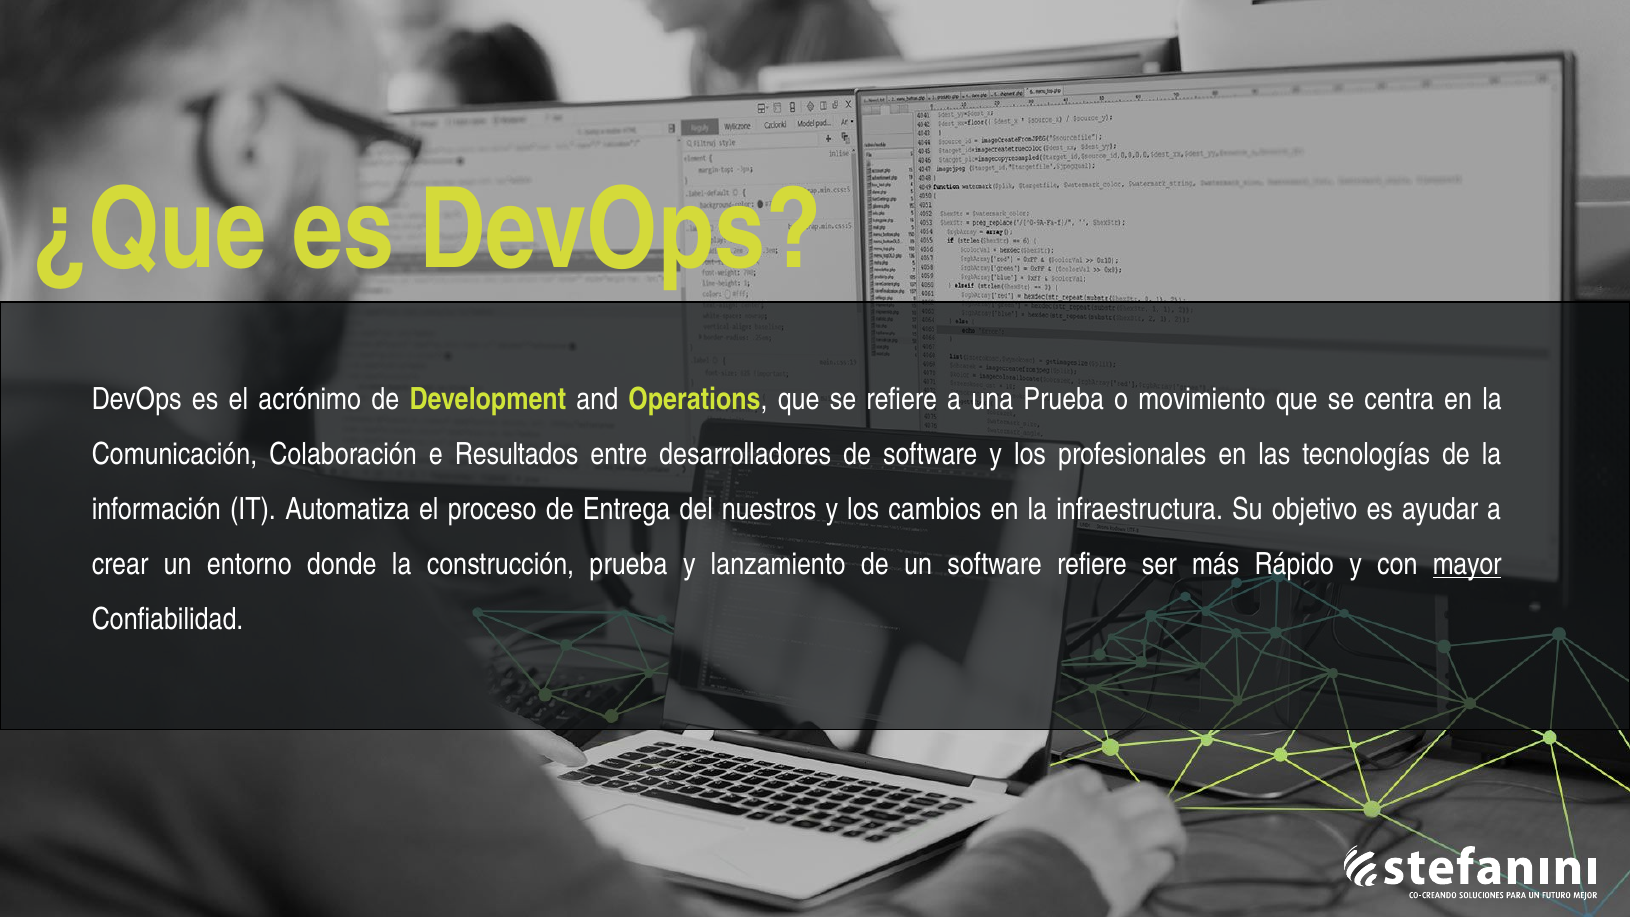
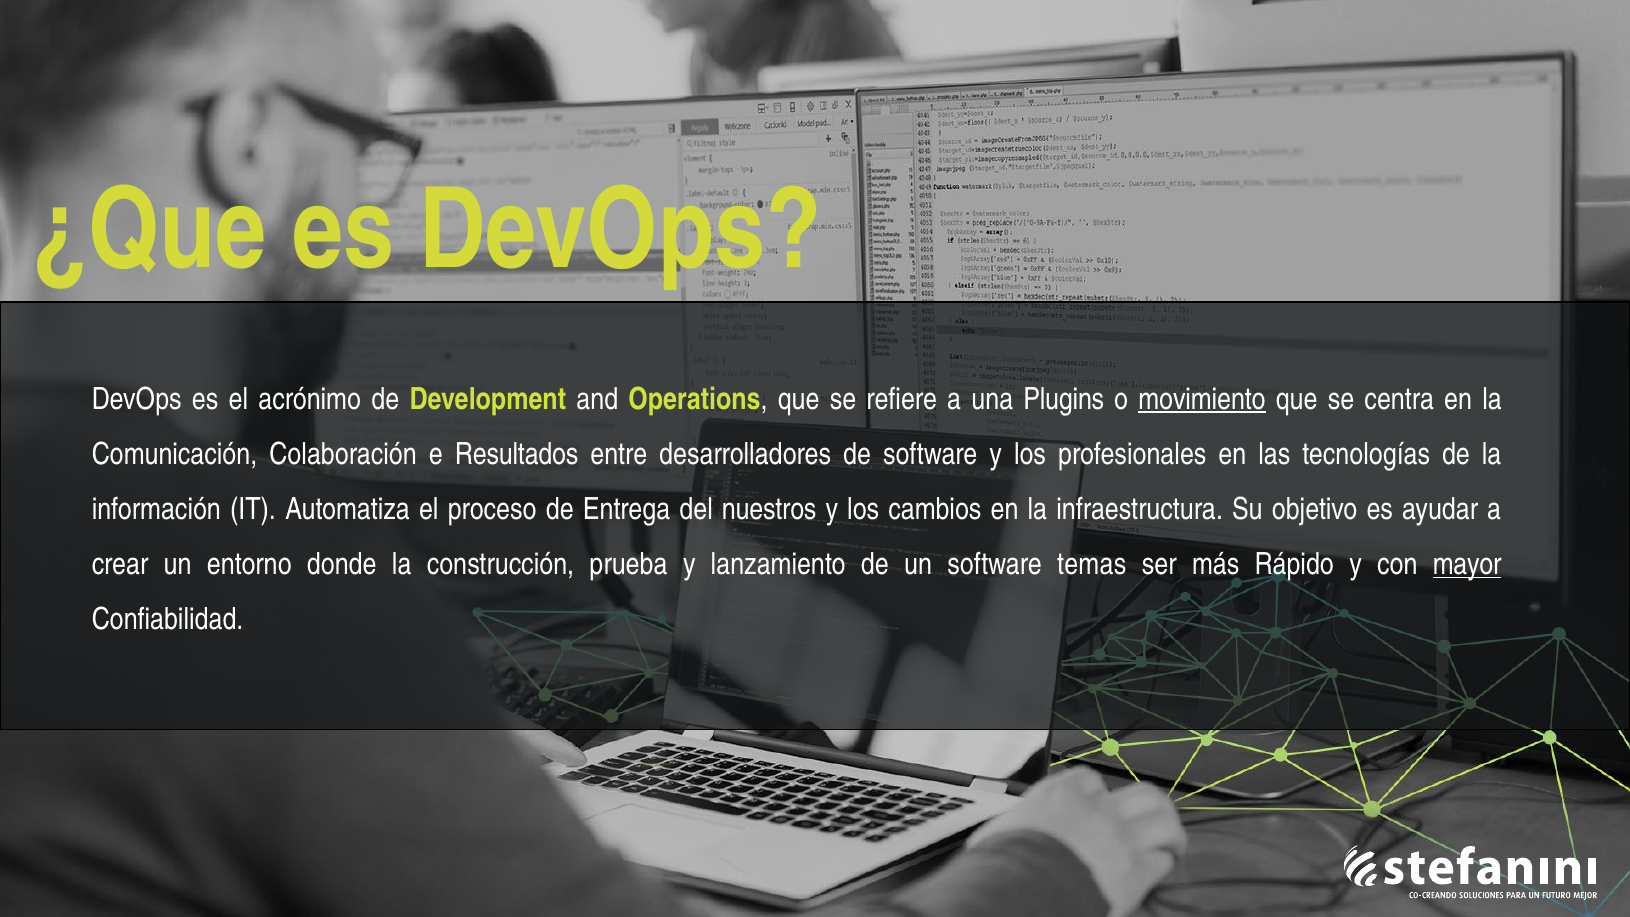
una Prueba: Prueba -> Plugins
movimiento underline: none -> present
software refiere: refiere -> temas
